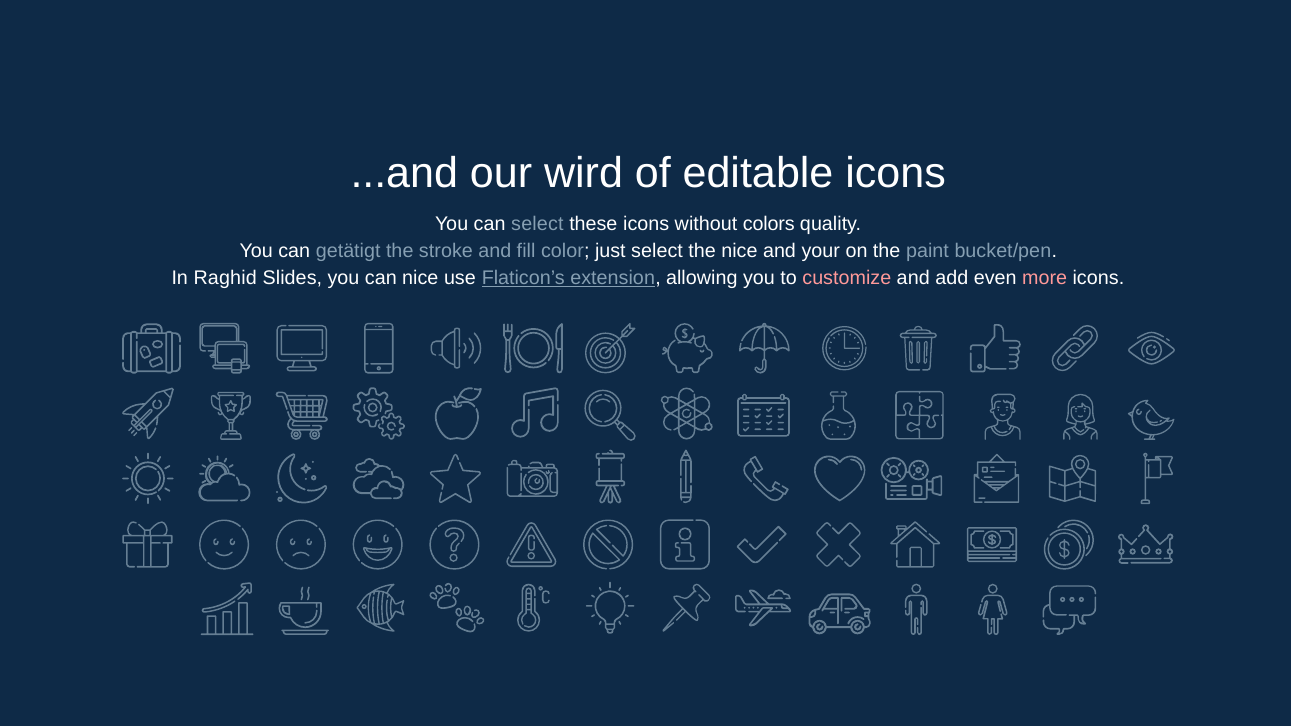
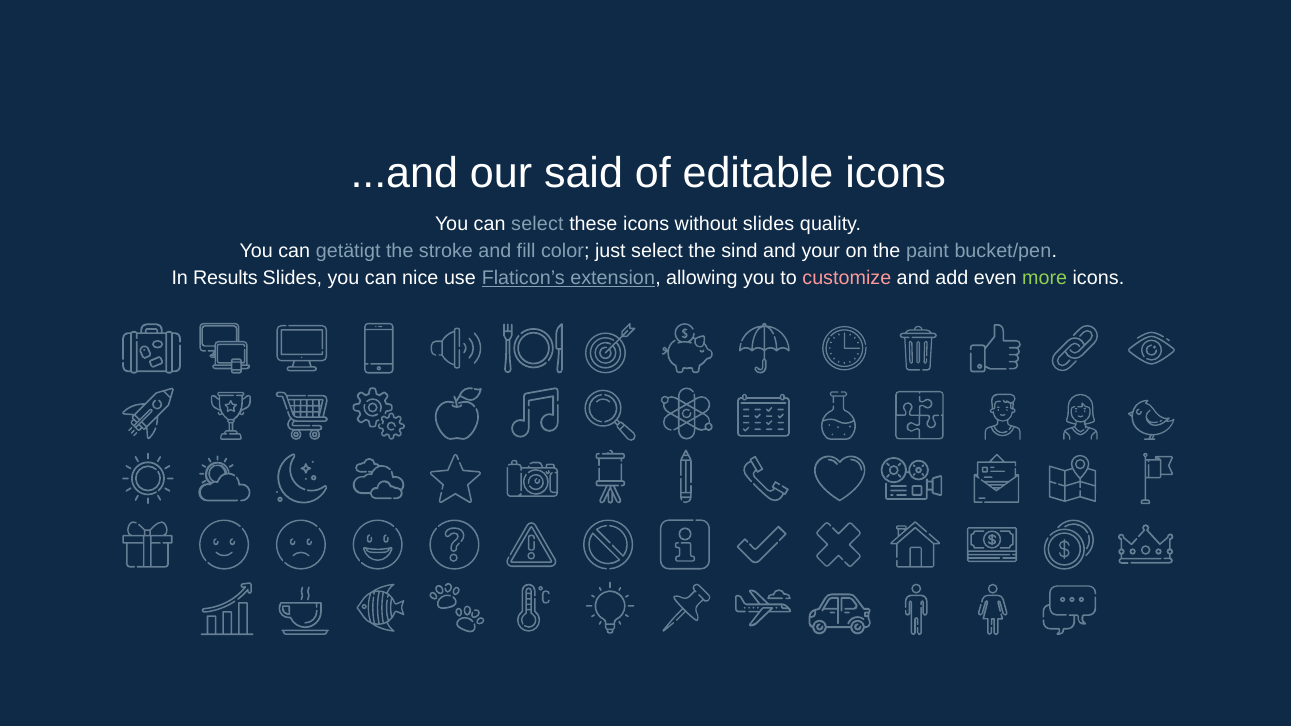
wird: wird -> said
without colors: colors -> slides
the nice: nice -> sind
Raghid: Raghid -> Results
more colour: pink -> light green
